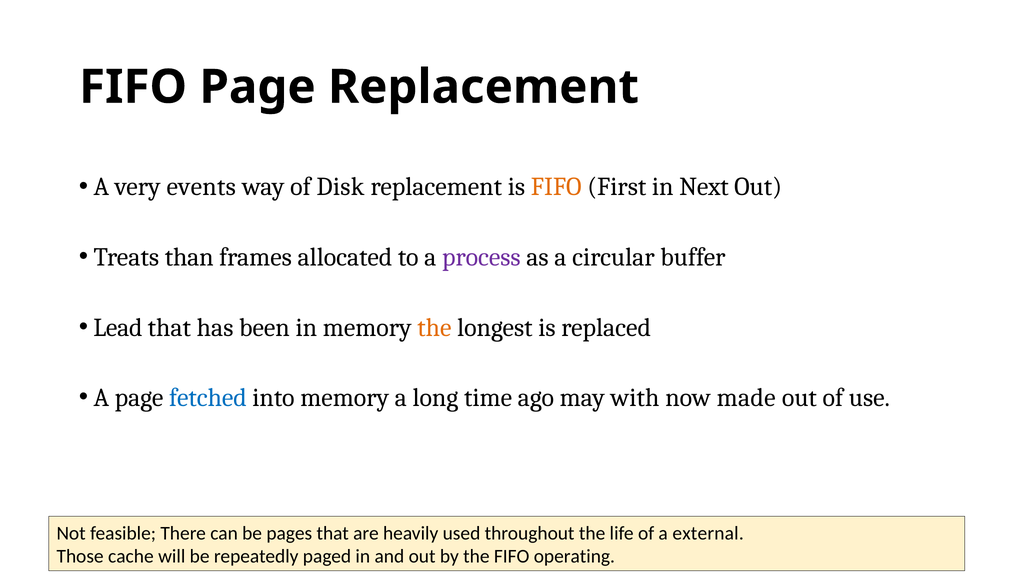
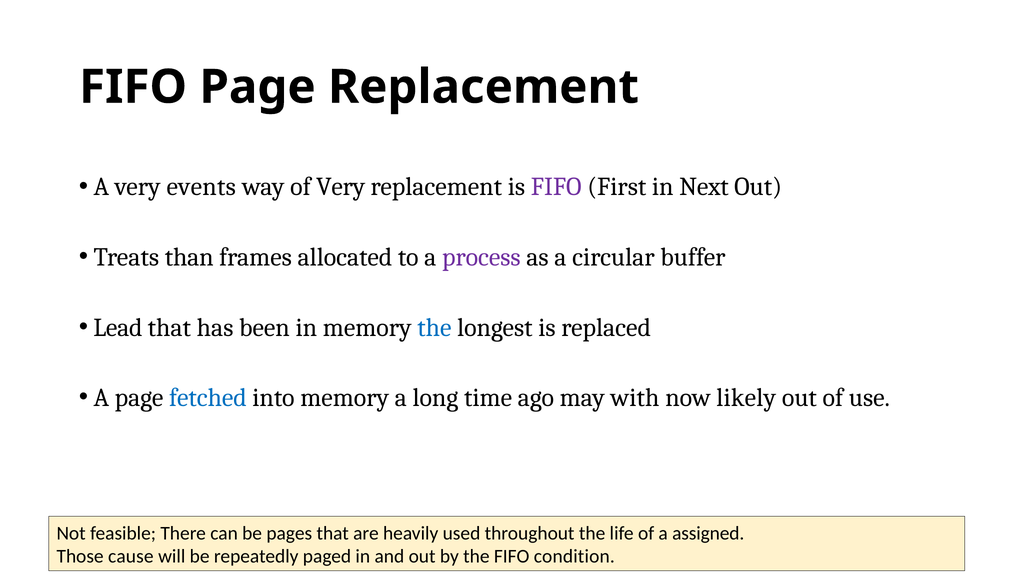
of Disk: Disk -> Very
FIFO at (556, 187) colour: orange -> purple
the at (434, 327) colour: orange -> blue
made: made -> likely
external: external -> assigned
cache: cache -> cause
operating: operating -> condition
